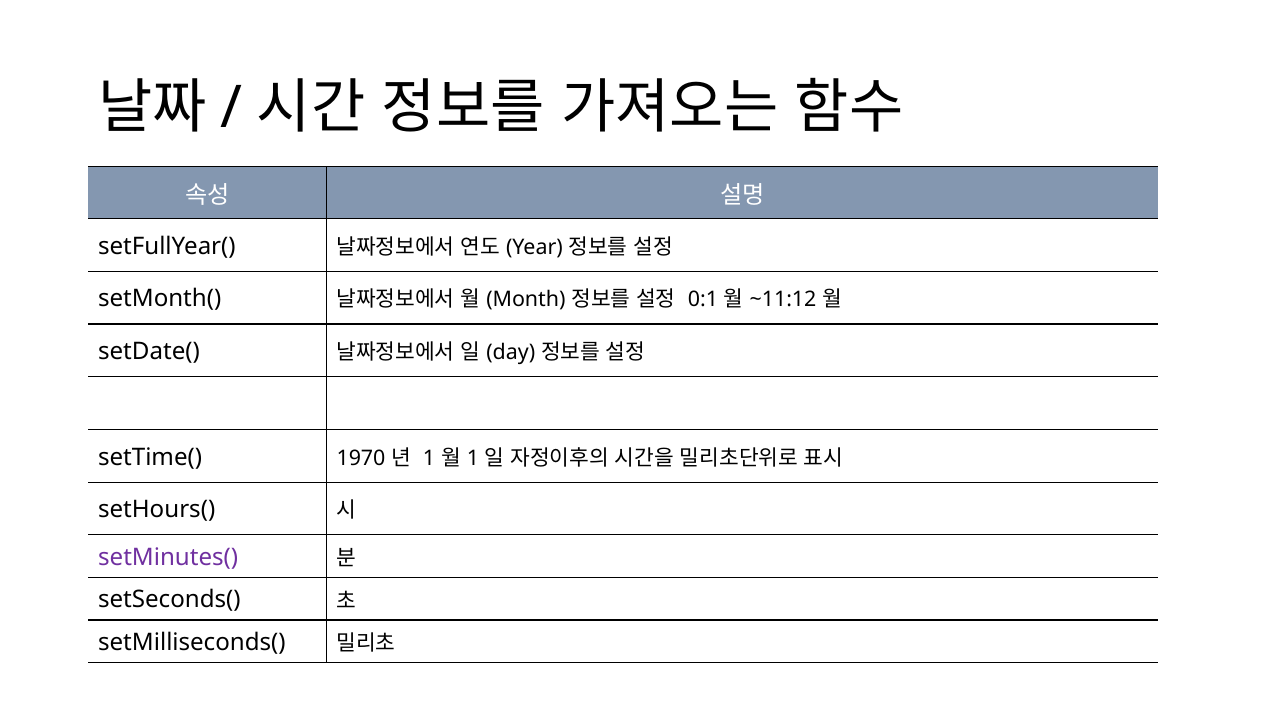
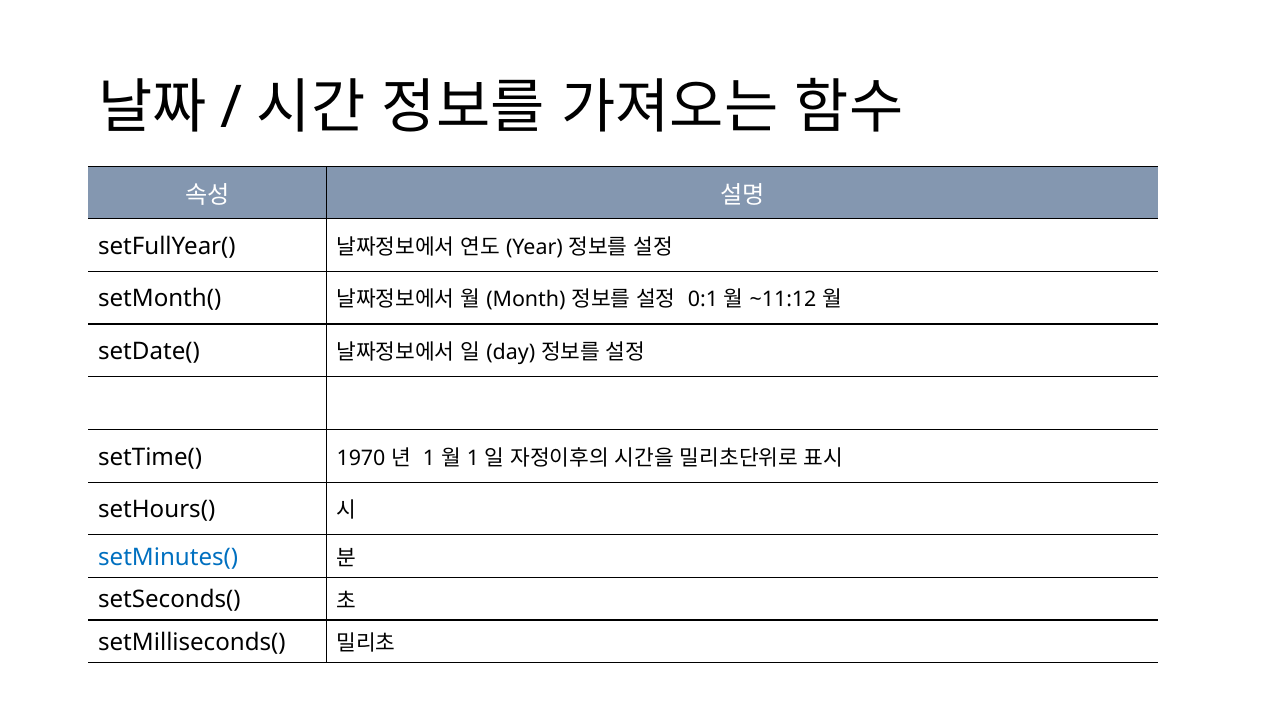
setMinutes( colour: purple -> blue
